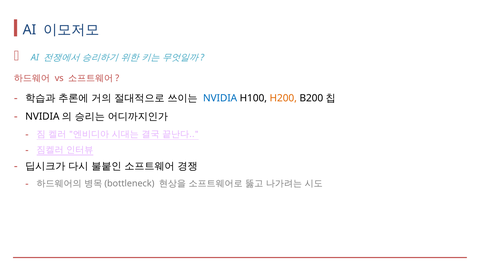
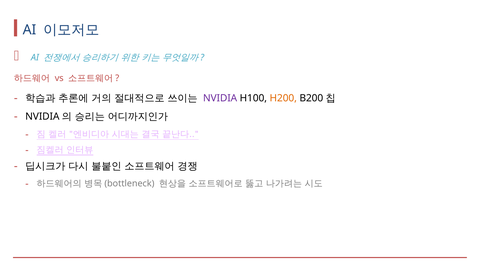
NVIDIA colour: blue -> purple
